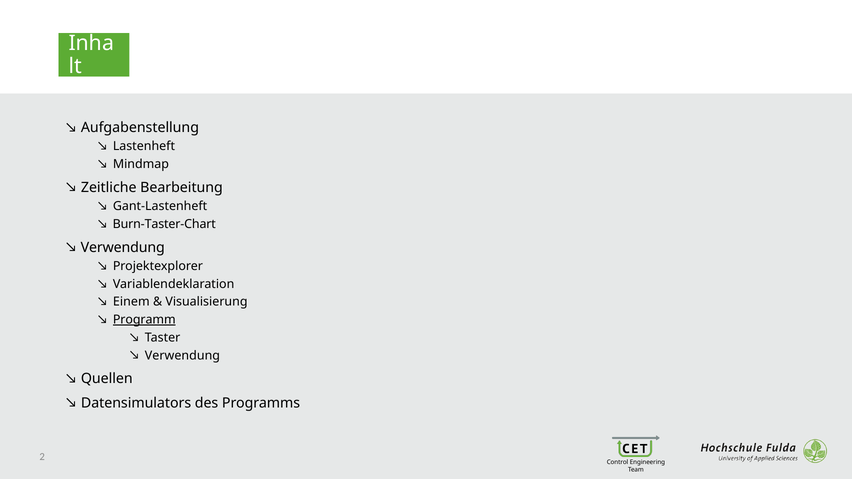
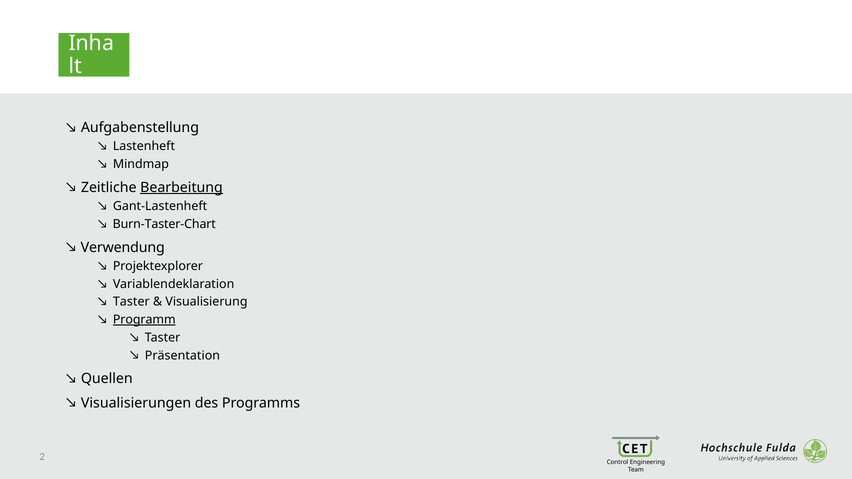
Bearbeitung underline: none -> present
Einem at (131, 302): Einem -> Taster
Verwendung at (182, 356): Verwendung -> Präsentation
Datensimulators: Datensimulators -> Visualisierungen
